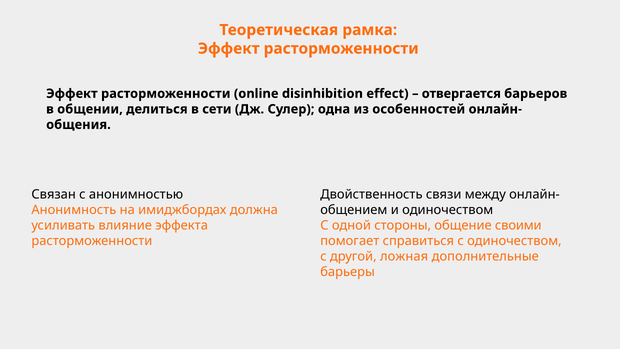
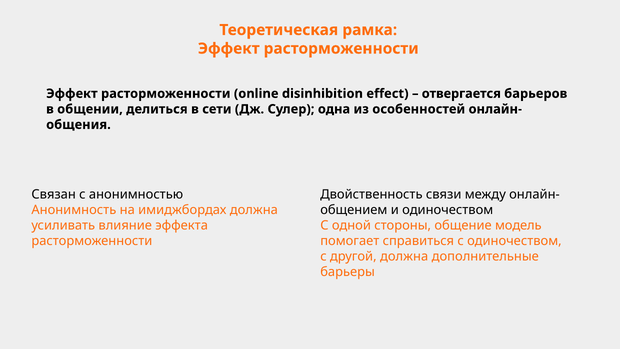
своими: своими -> модель
другой ложная: ложная -> должна
